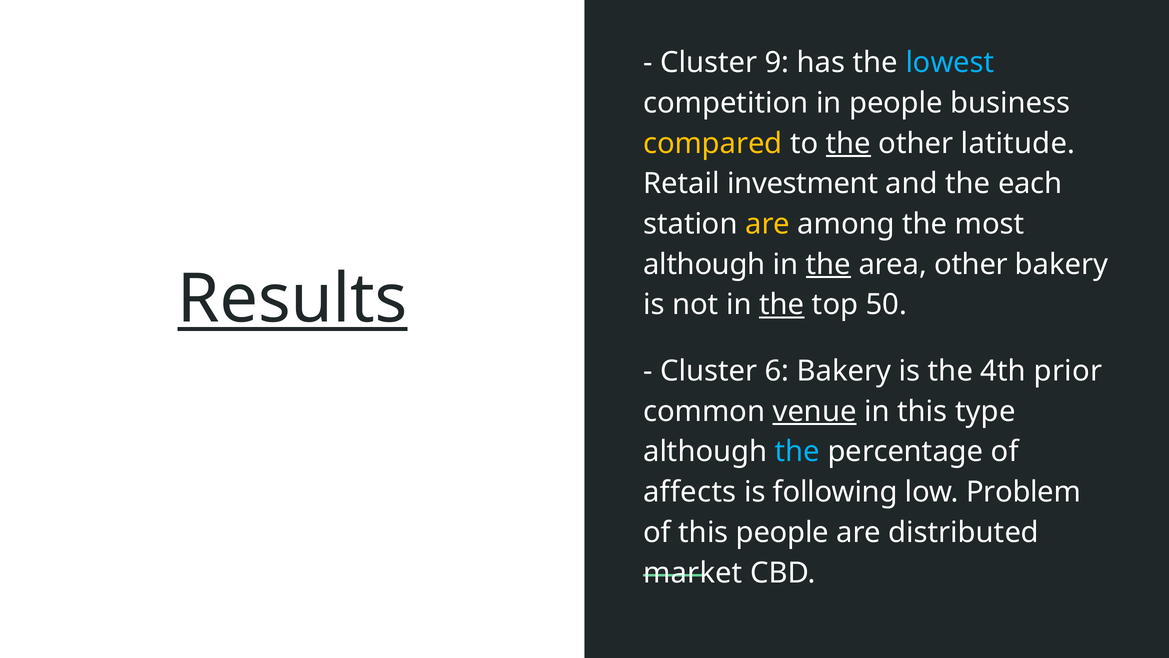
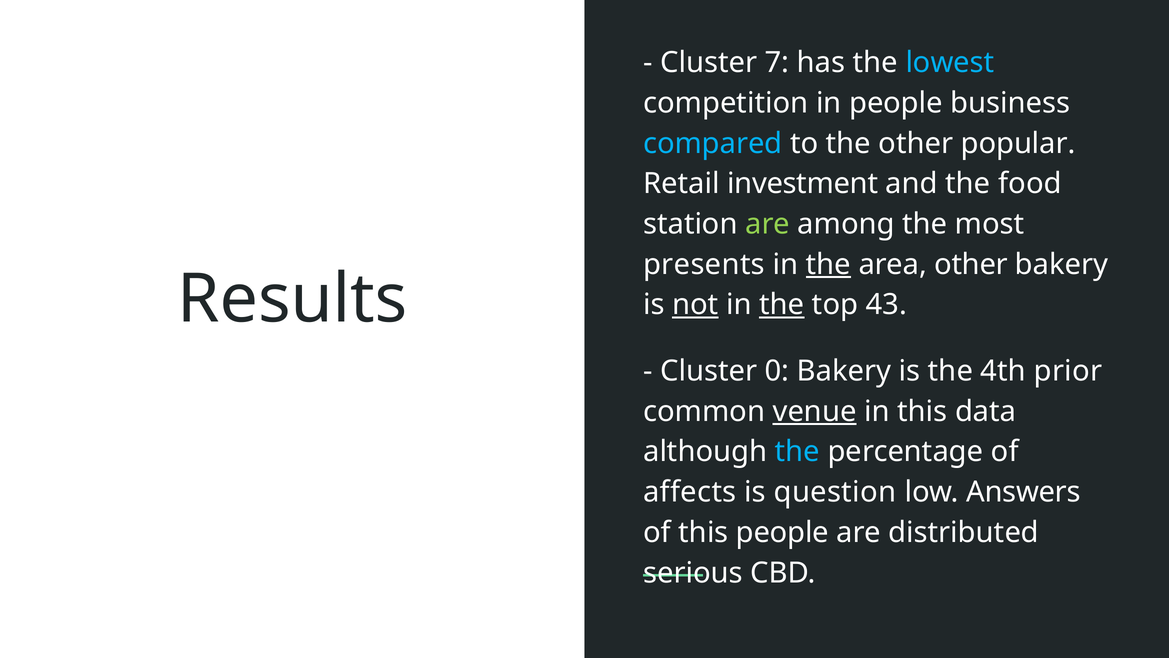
9: 9 -> 7
compared colour: yellow -> light blue
the at (848, 143) underline: present -> none
latitude: latitude -> popular
each: each -> food
are at (768, 224) colour: yellow -> light green
although at (704, 264): although -> presents
Results underline: present -> none
not underline: none -> present
50: 50 -> 43
6: 6 -> 0
type: type -> data
following: following -> question
Problem: Problem -> Answers
market: market -> serious
